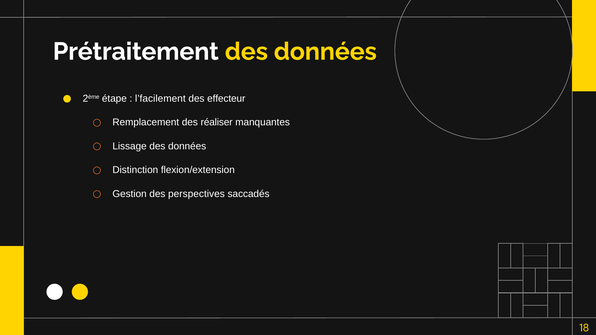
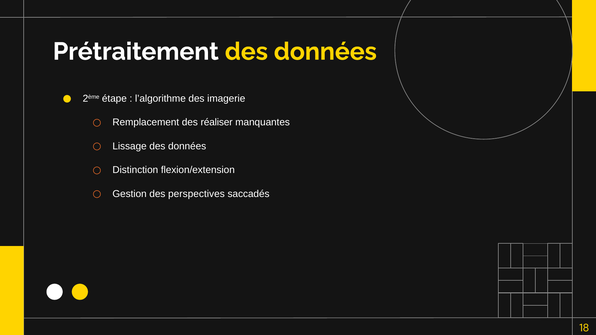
l’facilement: l’facilement -> l’algorithme
effecteur: effecteur -> imagerie
